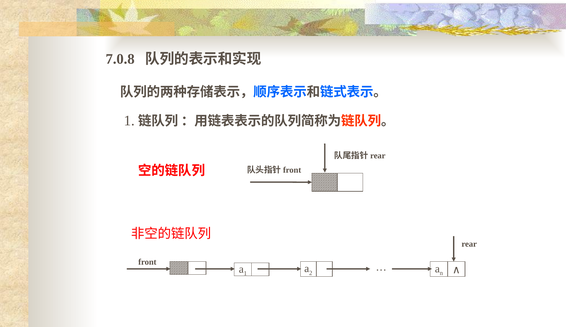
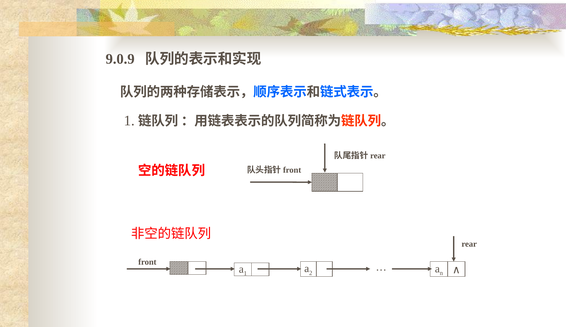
7.0.8: 7.0.8 -> 9.0.9
